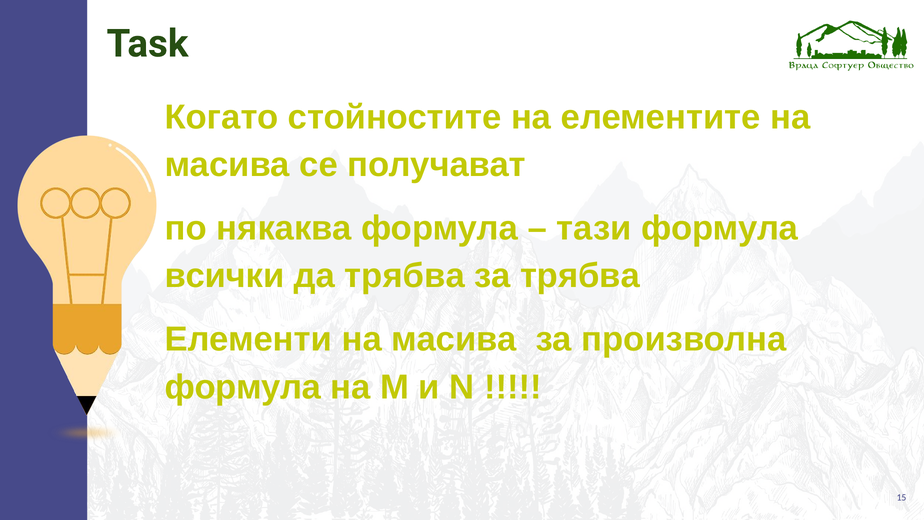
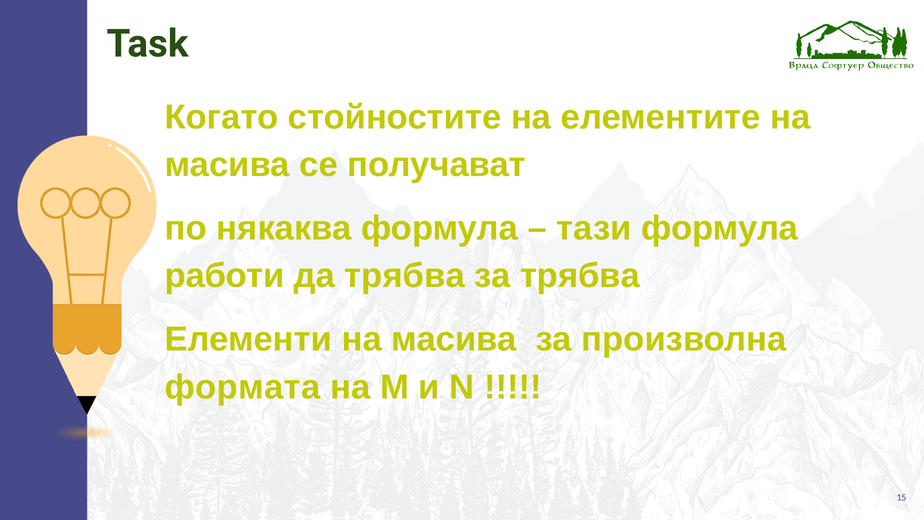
всички: всички -> работи
формула at (243, 387): формула -> формата
